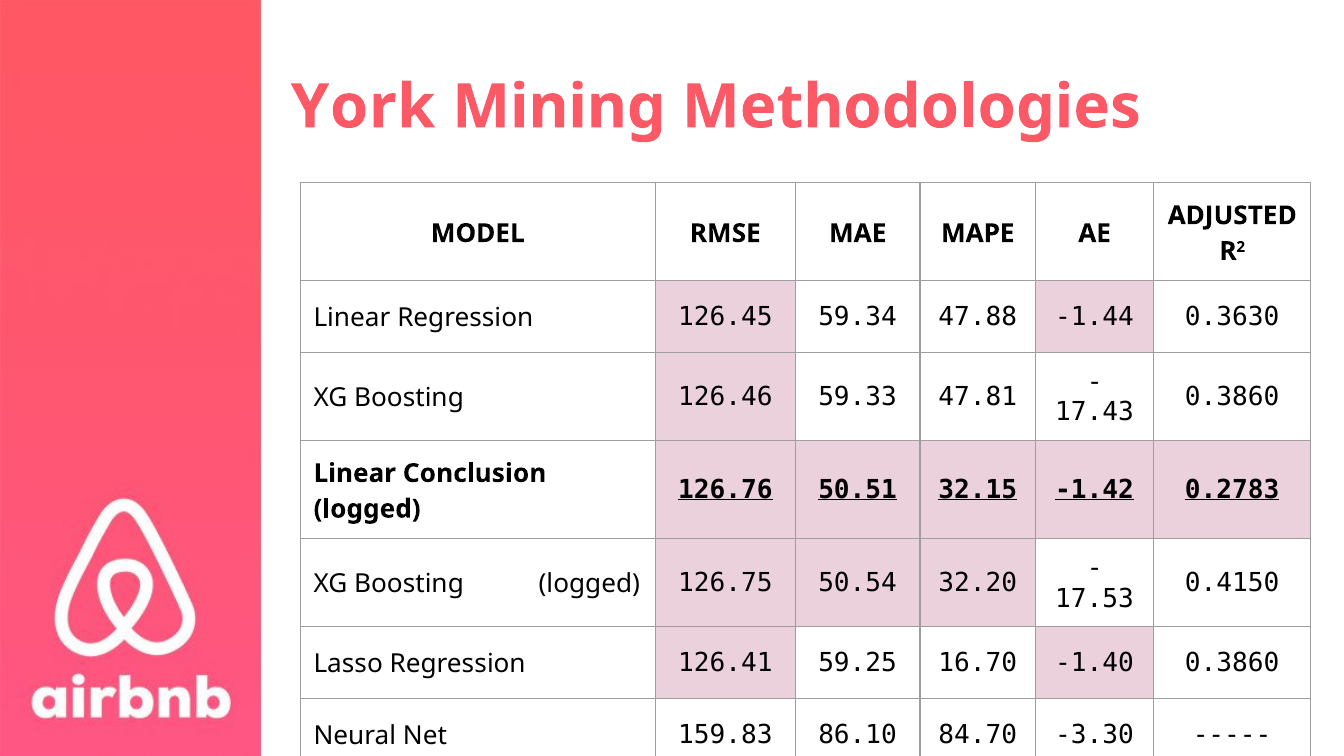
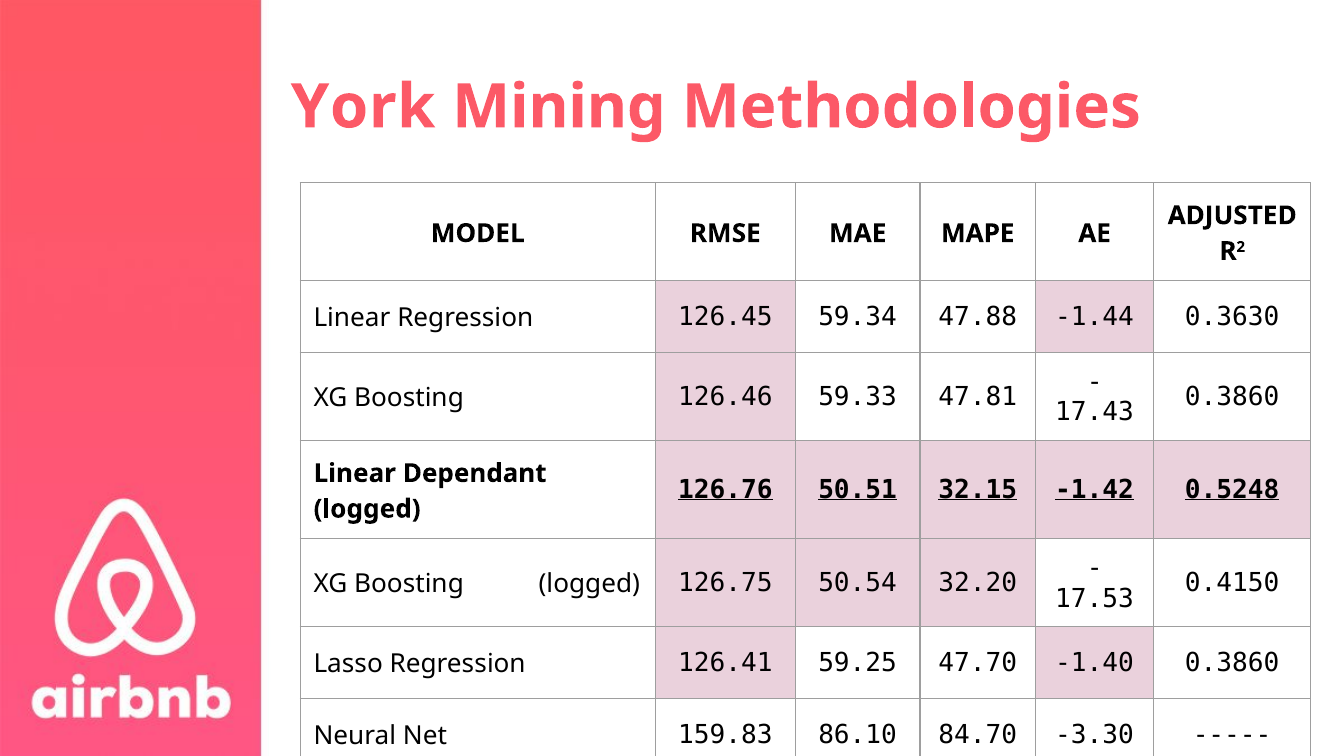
Conclusion: Conclusion -> Dependant
0.2783: 0.2783 -> 0.5248
16.70: 16.70 -> 47.70
